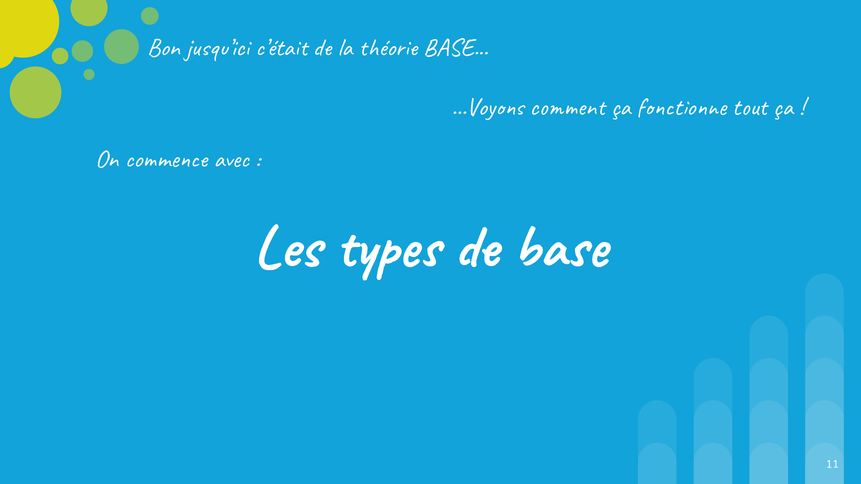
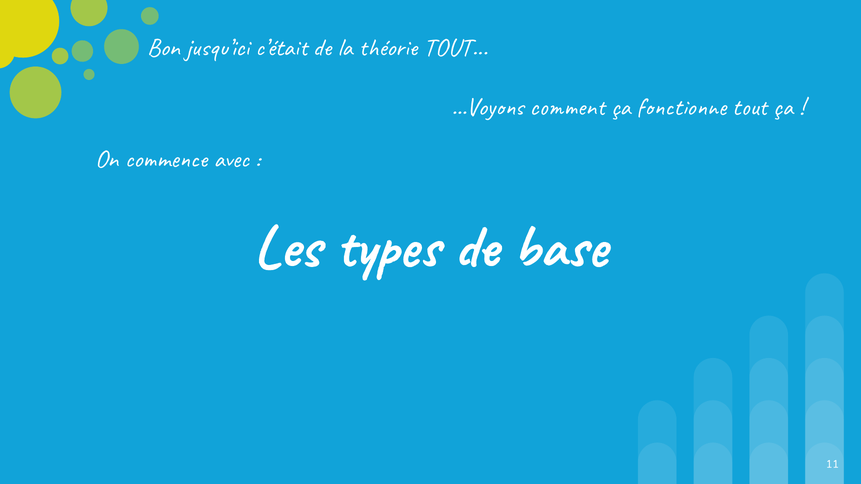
théorie BASE: BASE -> TOUT
